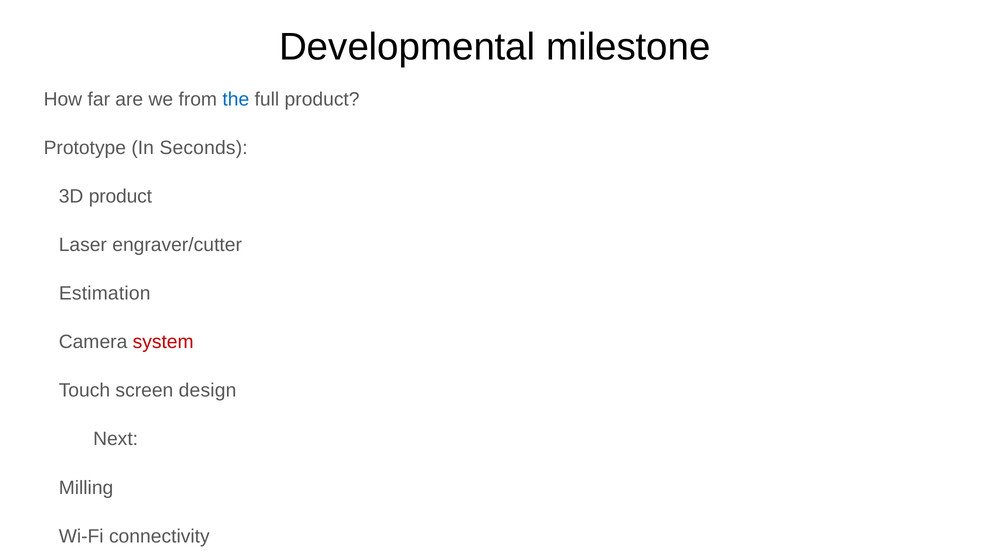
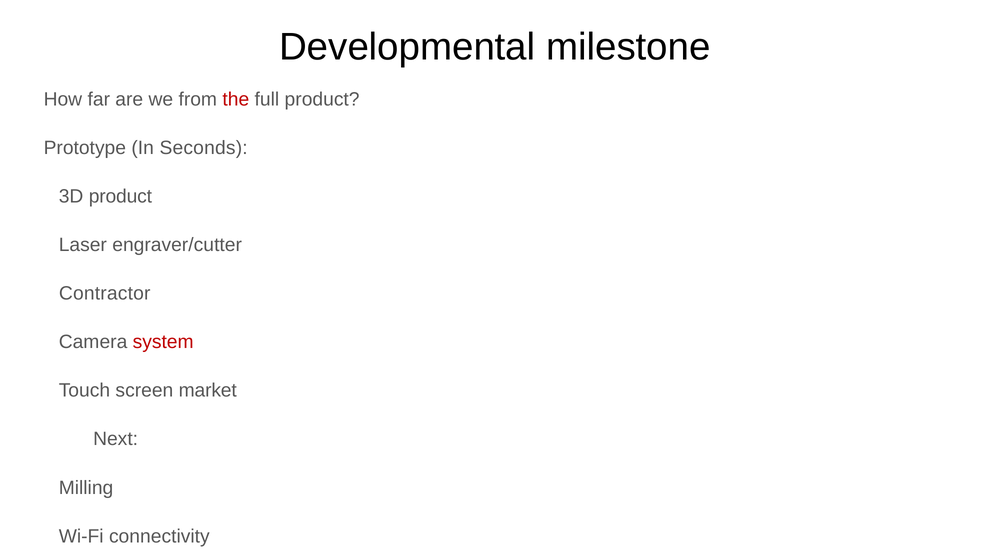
the colour: blue -> red
Estimation: Estimation -> Contractor
design: design -> market
